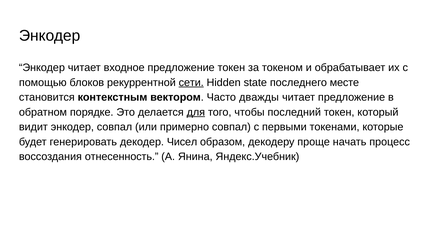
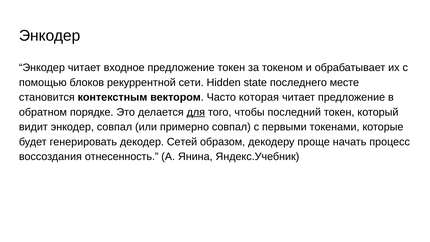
сети underline: present -> none
дважды: дважды -> которая
Чисел: Чисел -> Сетей
